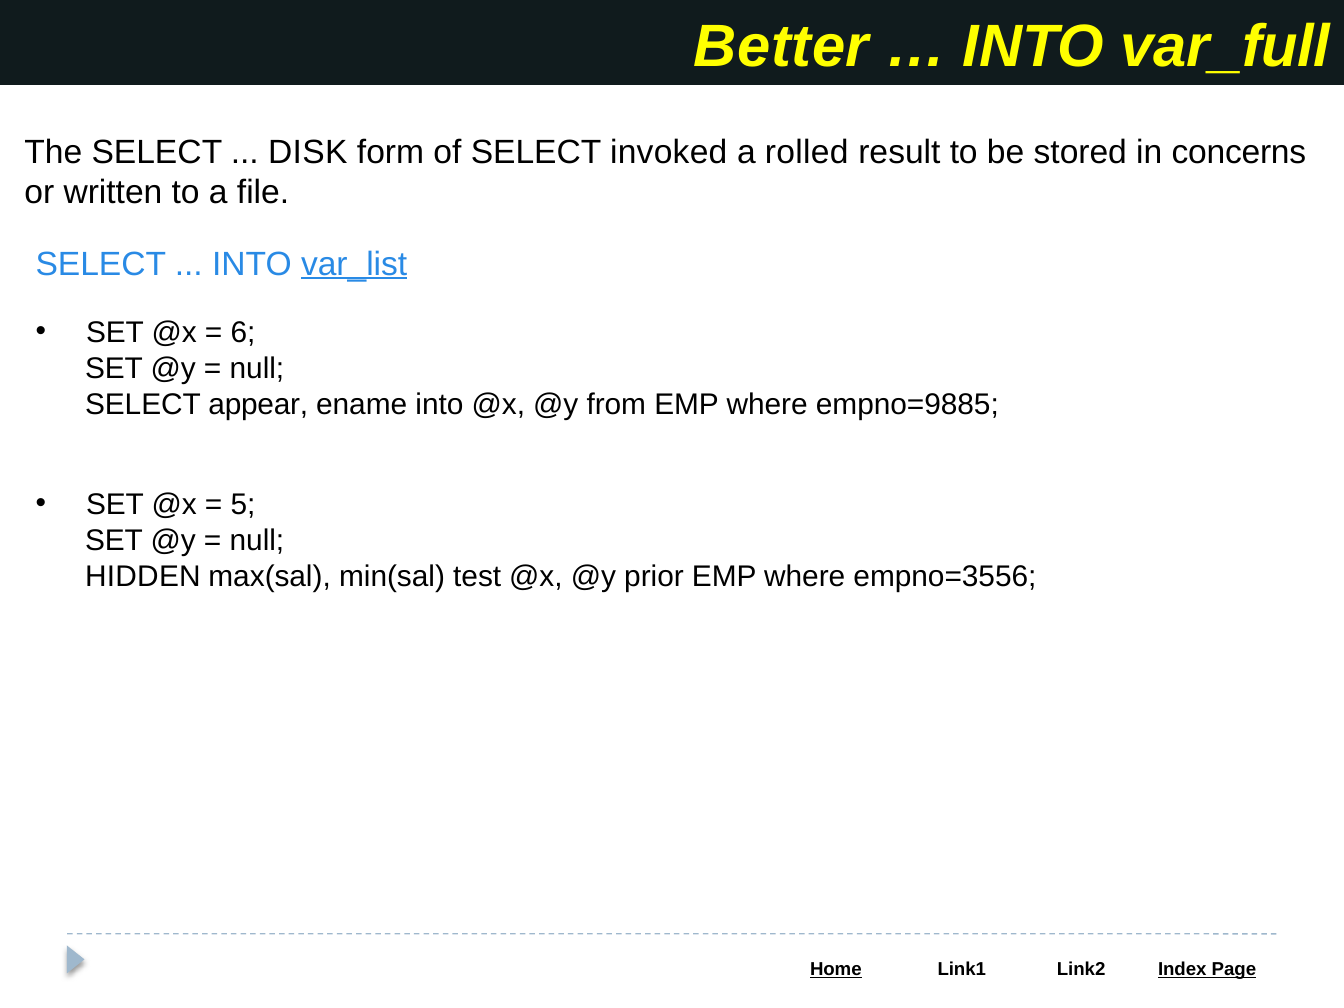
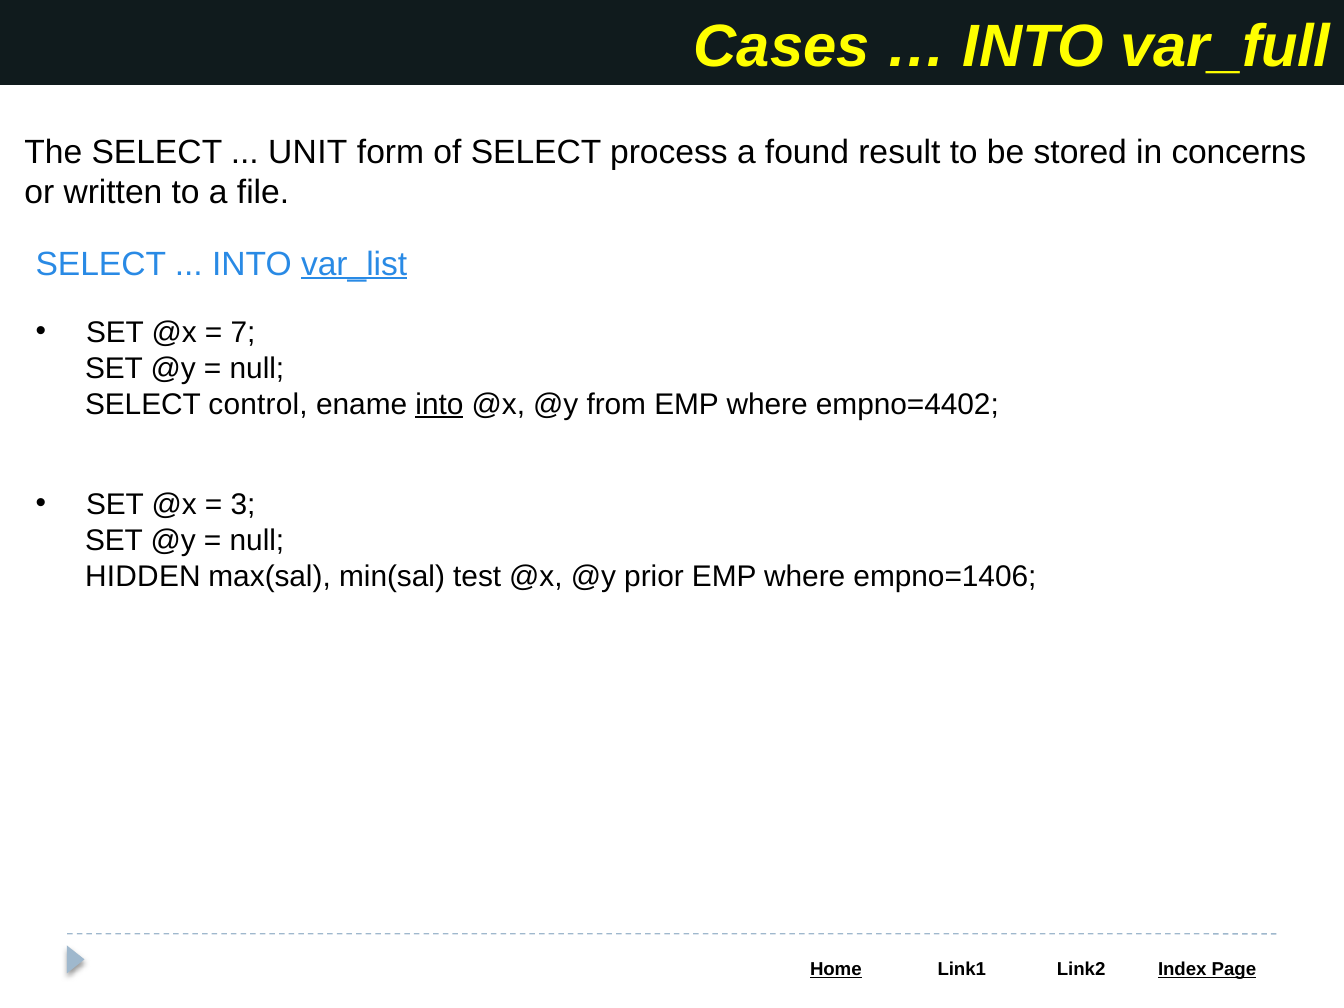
Better: Better -> Cases
DISK: DISK -> UNIT
invoked: invoked -> process
rolled: rolled -> found
6: 6 -> 7
appear: appear -> control
into at (439, 404) underline: none -> present
empno=9885: empno=9885 -> empno=4402
5: 5 -> 3
empno=3556: empno=3556 -> empno=1406
